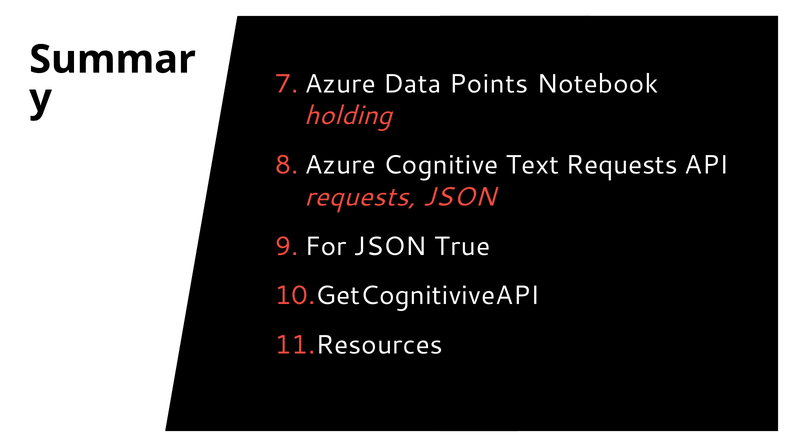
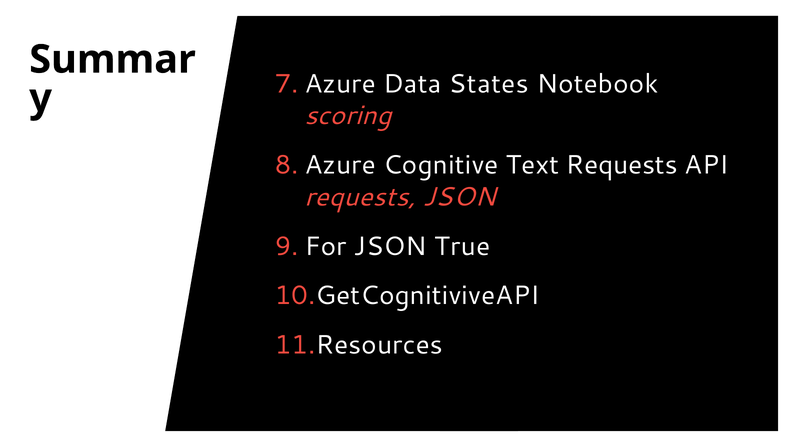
Points: Points -> States
holding: holding -> scoring
